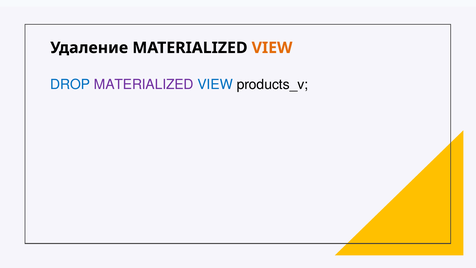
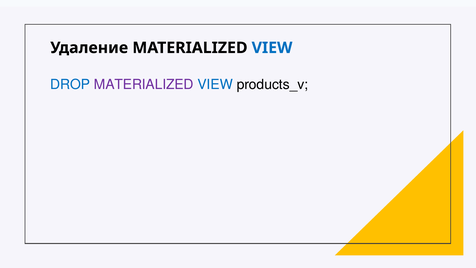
VIEW at (272, 48) colour: orange -> blue
